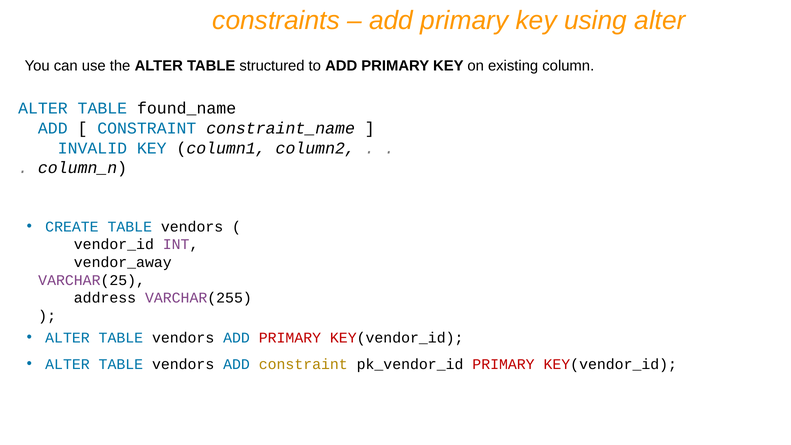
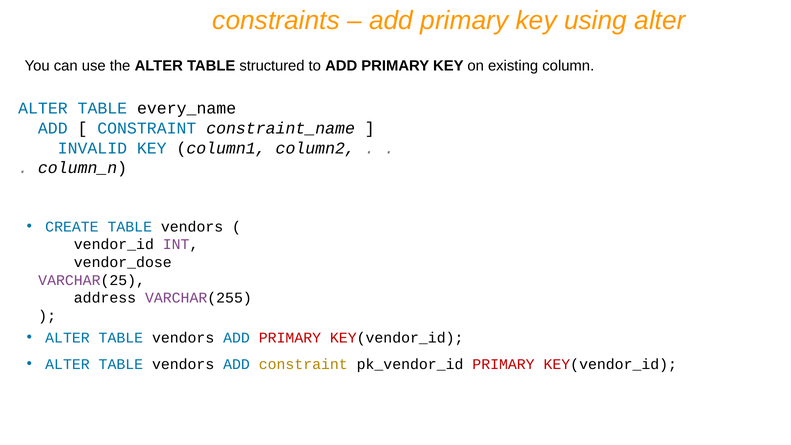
found_name: found_name -> every_name
vendor_away: vendor_away -> vendor_dose
